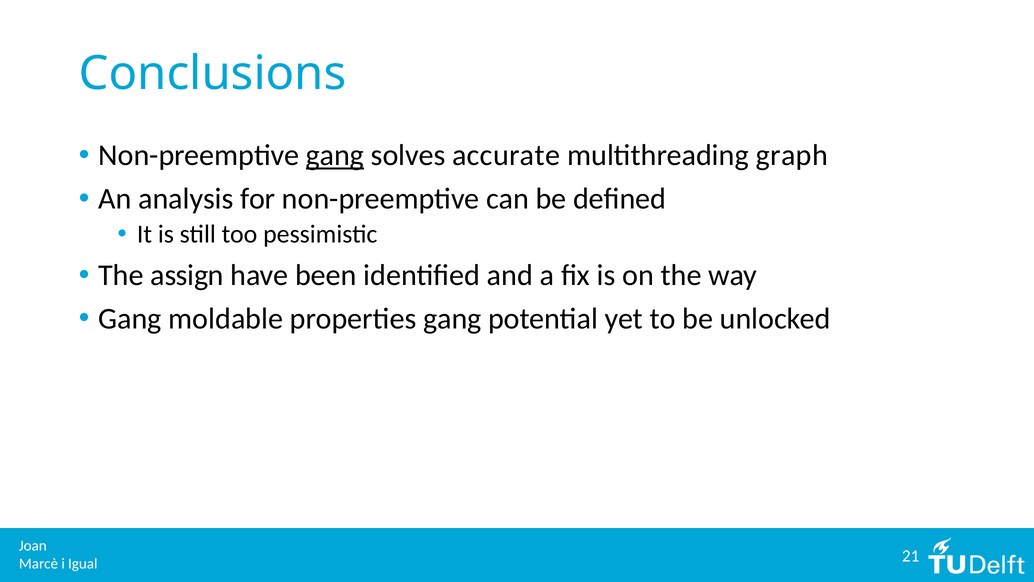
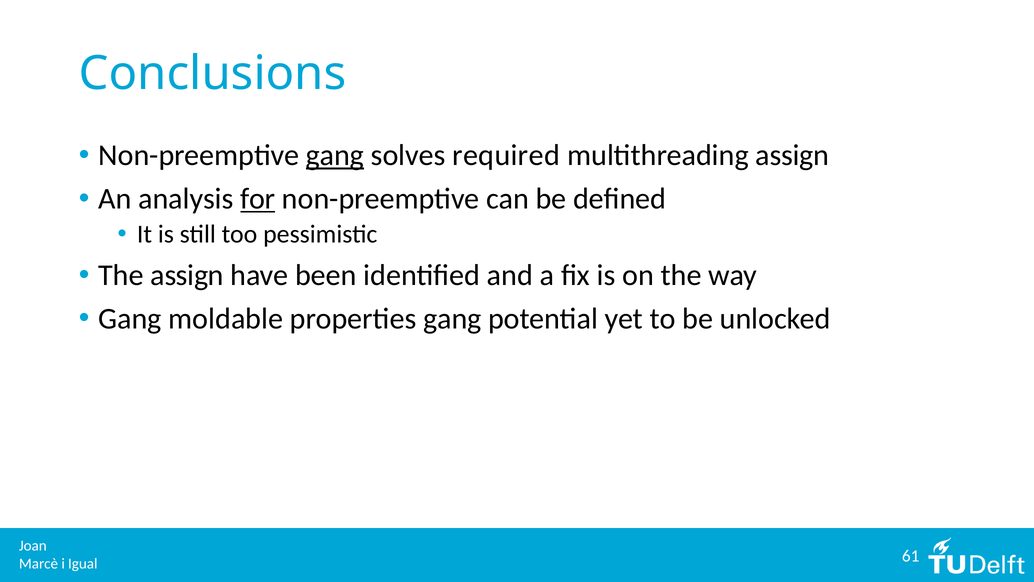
accurate: accurate -> required
multithreading graph: graph -> assign
for underline: none -> present
21: 21 -> 61
